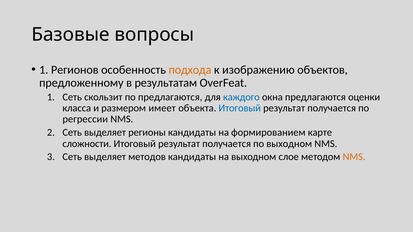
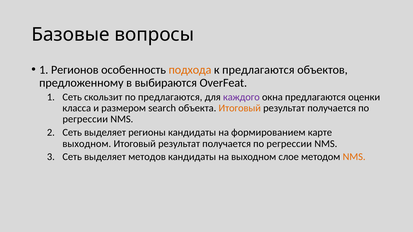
к изображению: изображению -> предлагаются
результатам: результатам -> выбираются
каждого colour: blue -> purple
имеет: имеет -> search
Итоговый at (240, 108) colour: blue -> orange
сложности at (87, 144): сложности -> выходном
выходном at (289, 144): выходном -> регрессии
